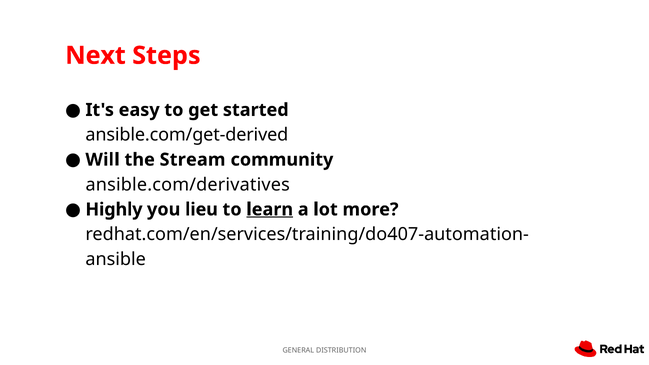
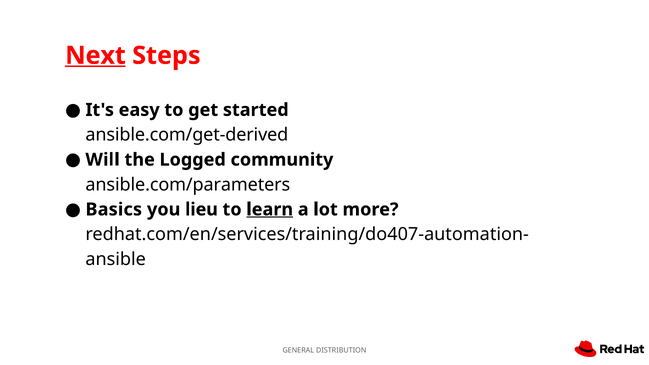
Next underline: none -> present
Stream: Stream -> Logged
ansible.com/derivatives: ansible.com/derivatives -> ansible.com/parameters
Highly: Highly -> Basics
